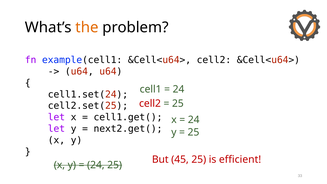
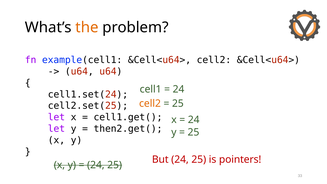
cell2 at (150, 103) colour: red -> orange
next2.get(: next2.get( -> then2.get(
But 45: 45 -> 24
efficient: efficient -> pointers
